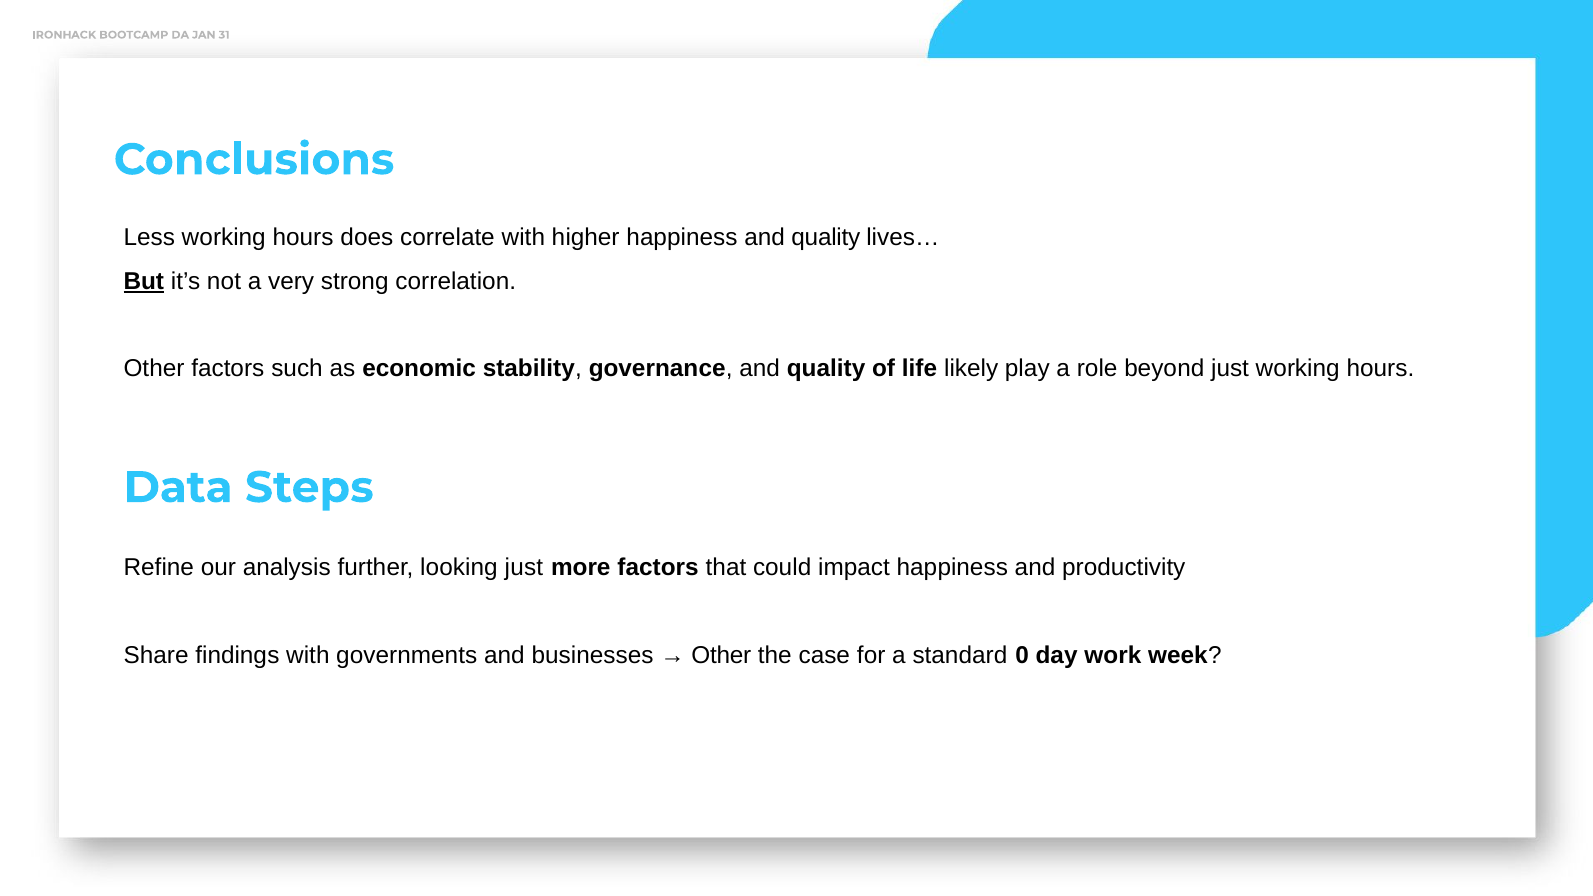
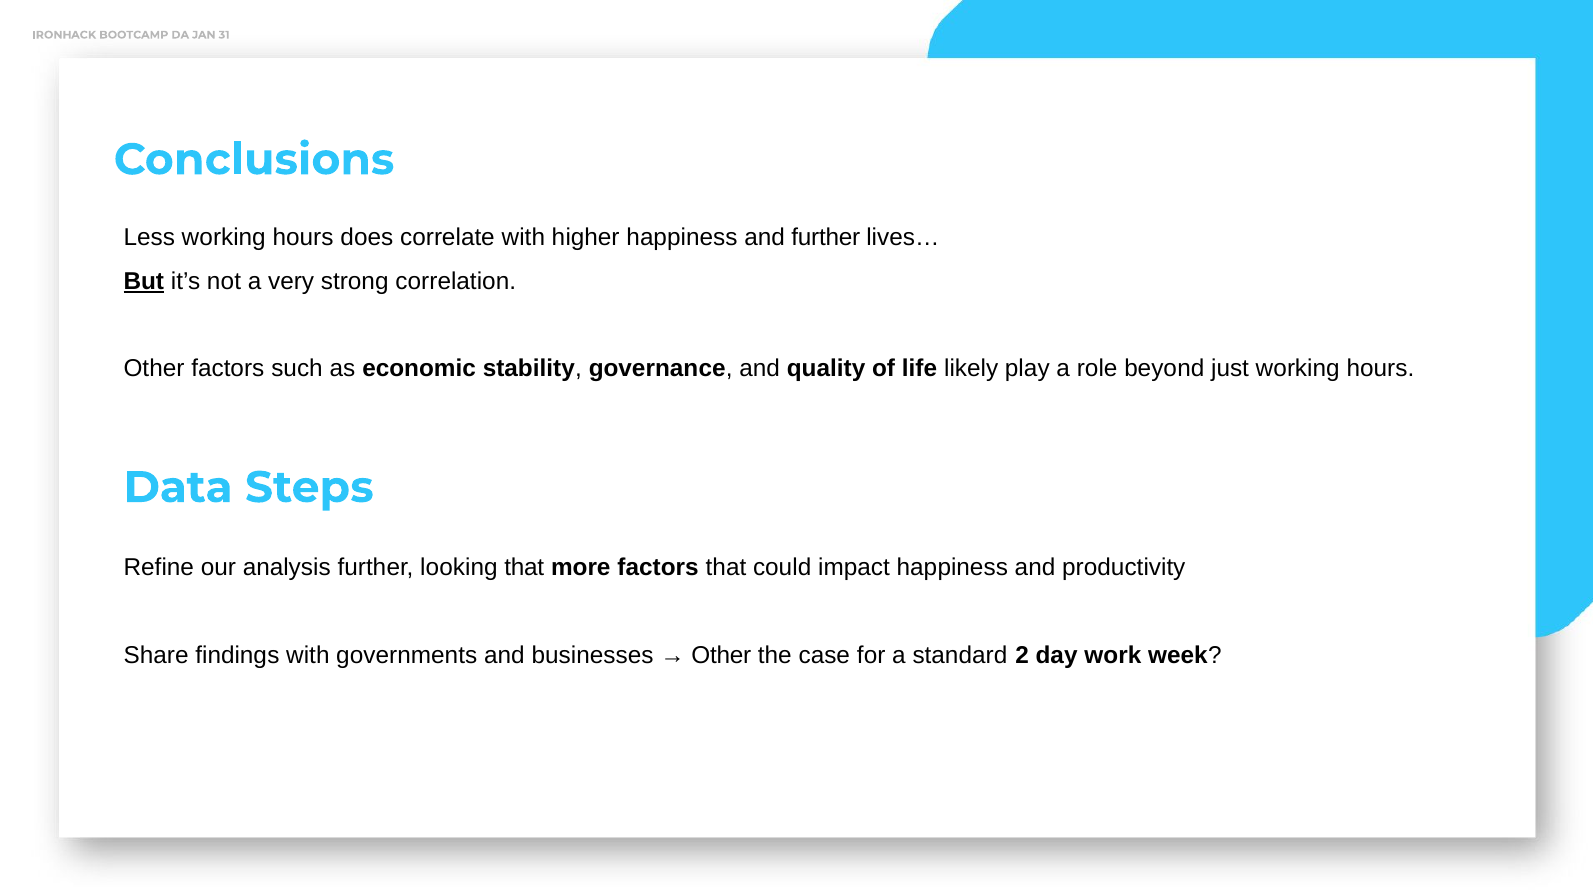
happiness and quality: quality -> further
looking just: just -> that
0: 0 -> 2
